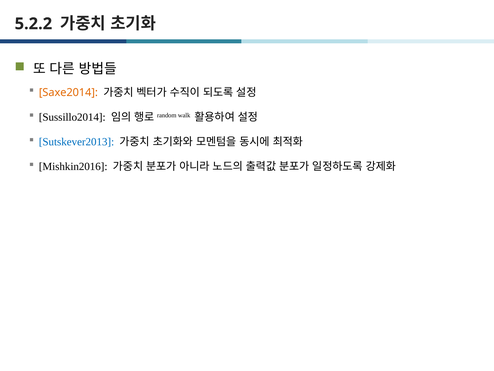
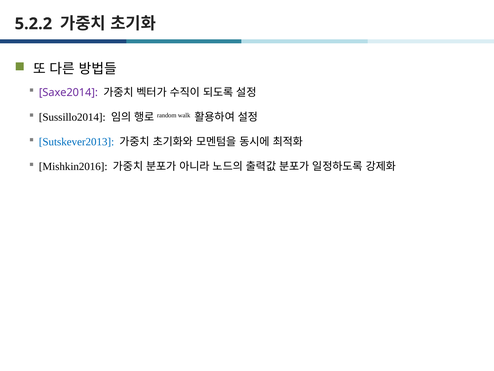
Saxe2014 colour: orange -> purple
